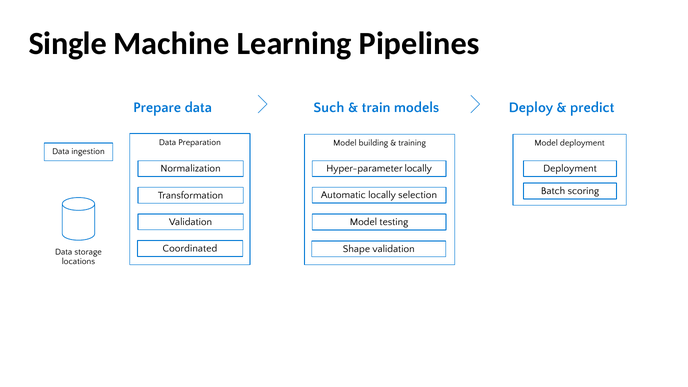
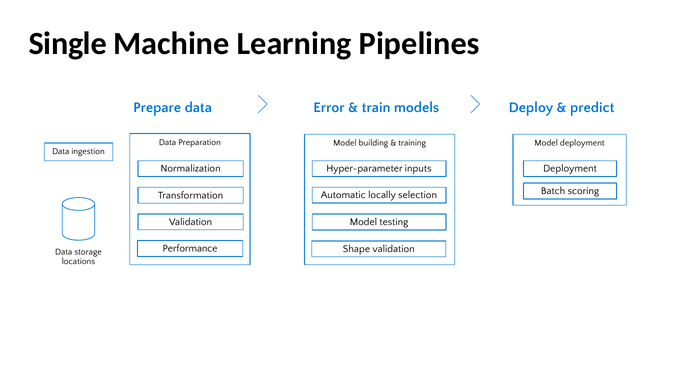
Such: Such -> Error
Hyper-parameter locally: locally -> inputs
Coordinated: Coordinated -> Performance
